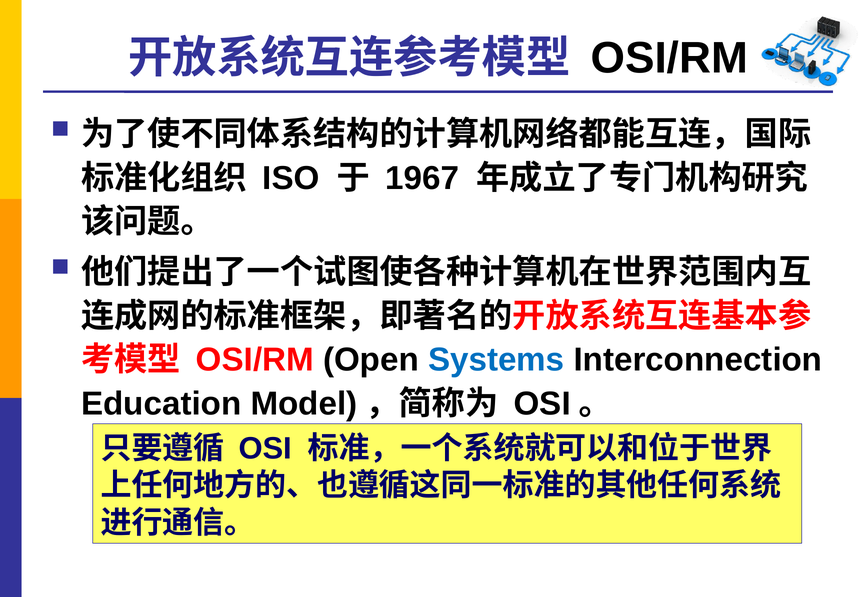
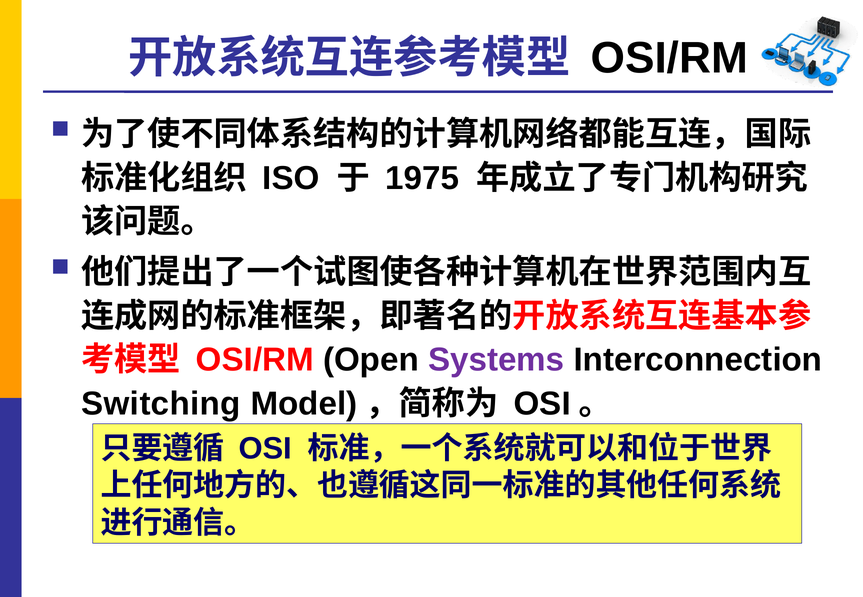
1967: 1967 -> 1975
Systems colour: blue -> purple
Education: Education -> Switching
